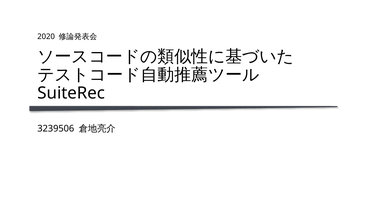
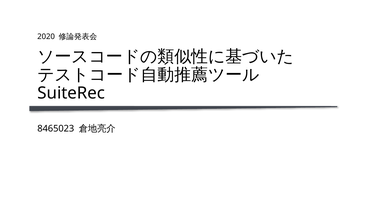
3239506: 3239506 -> 8465023
